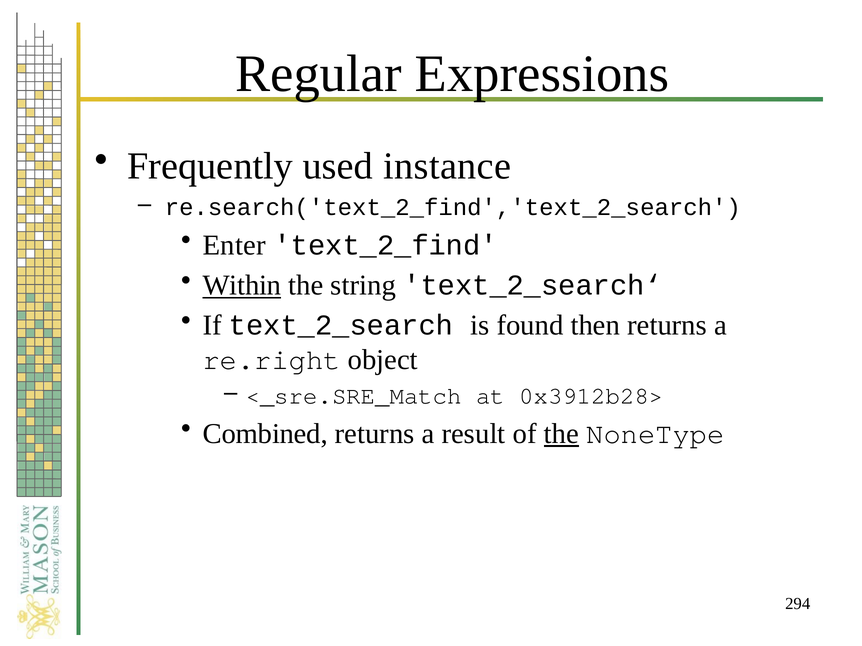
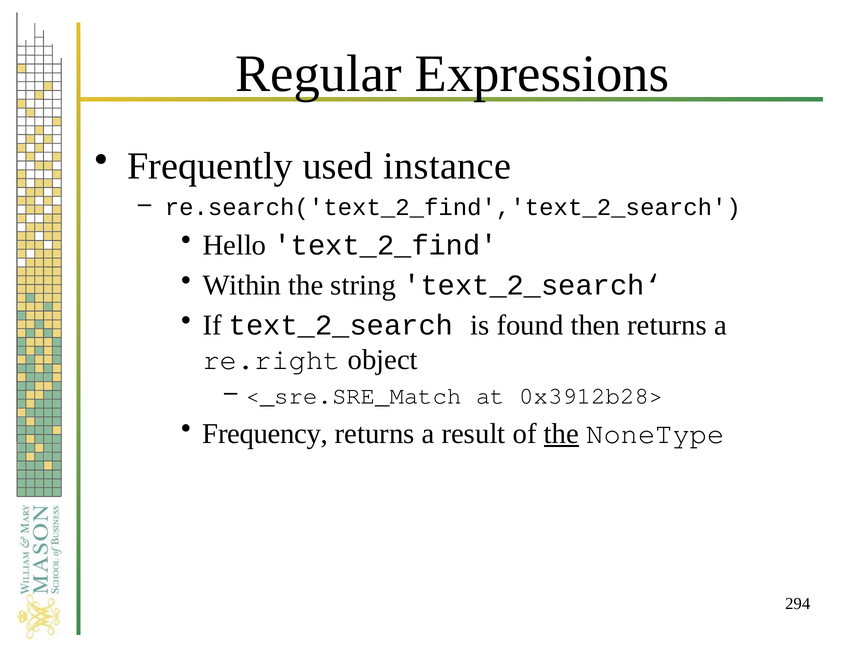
Enter: Enter -> Hello
Within underline: present -> none
Combined: Combined -> Frequency
